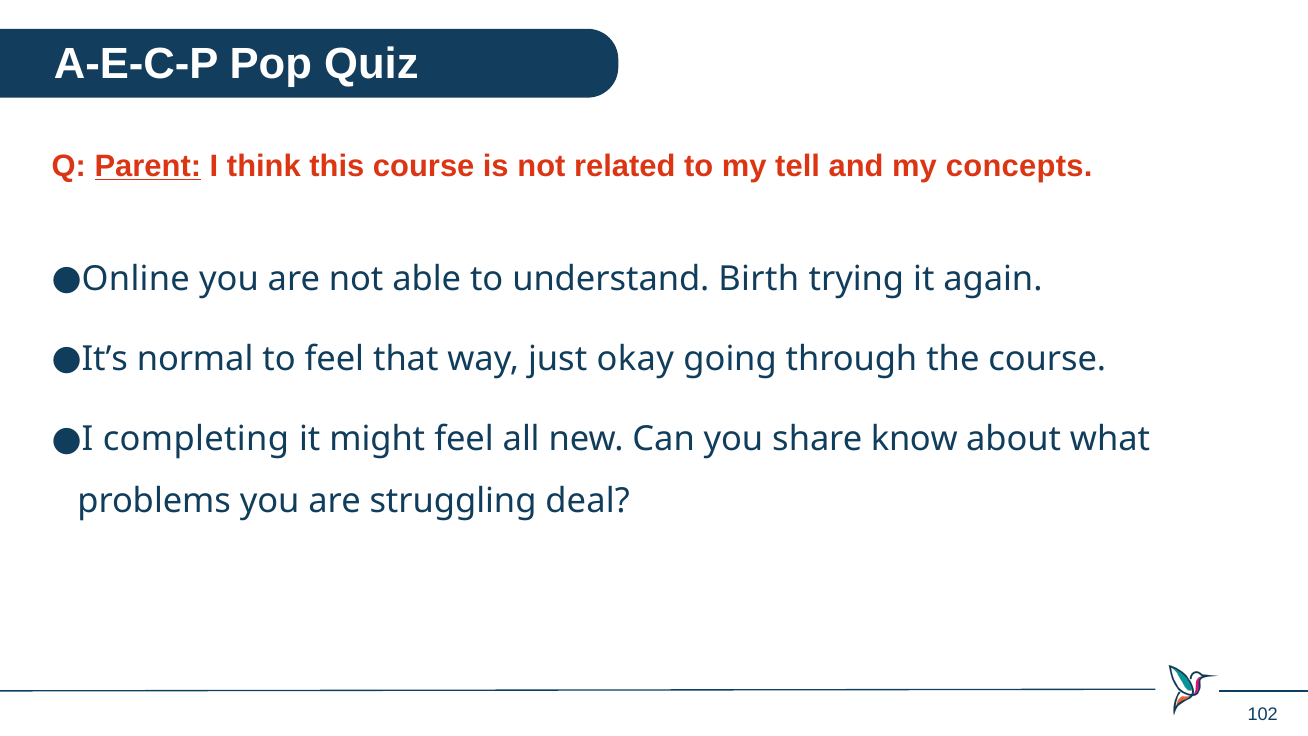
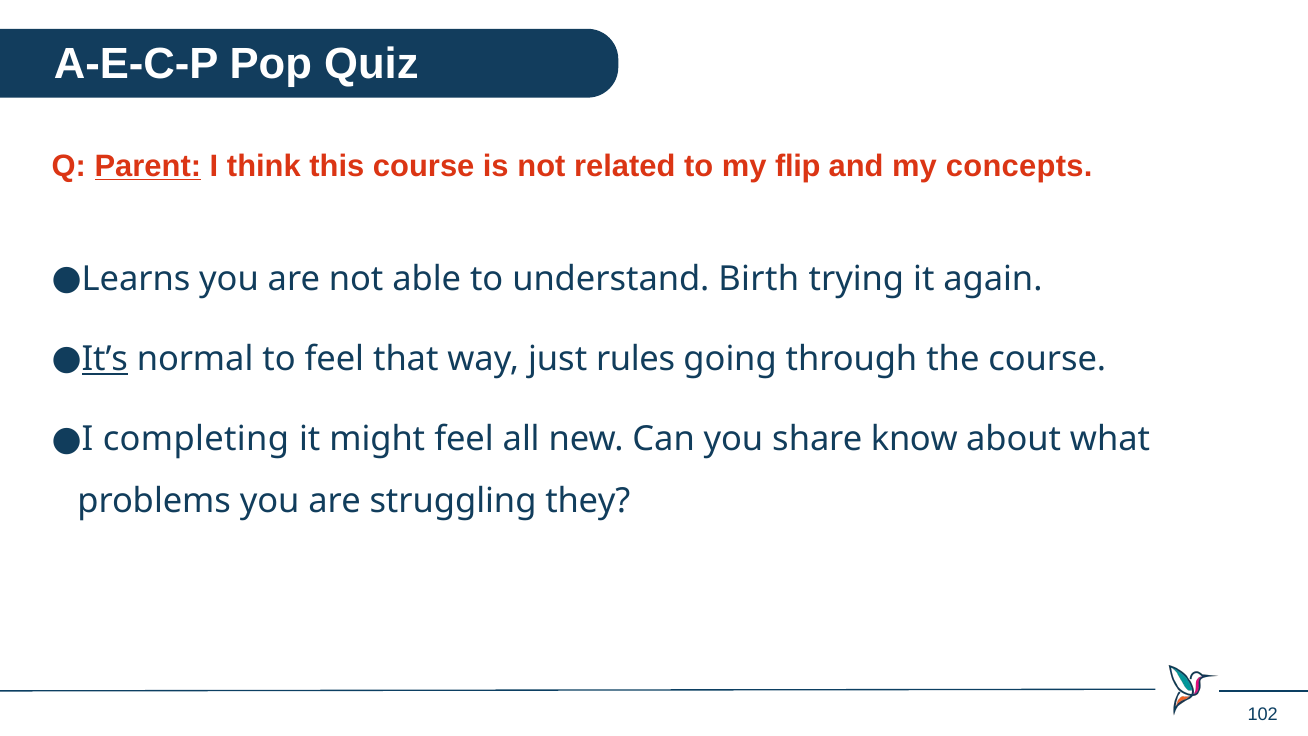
tell: tell -> flip
Online: Online -> Learns
It’s underline: none -> present
okay: okay -> rules
deal: deal -> they
